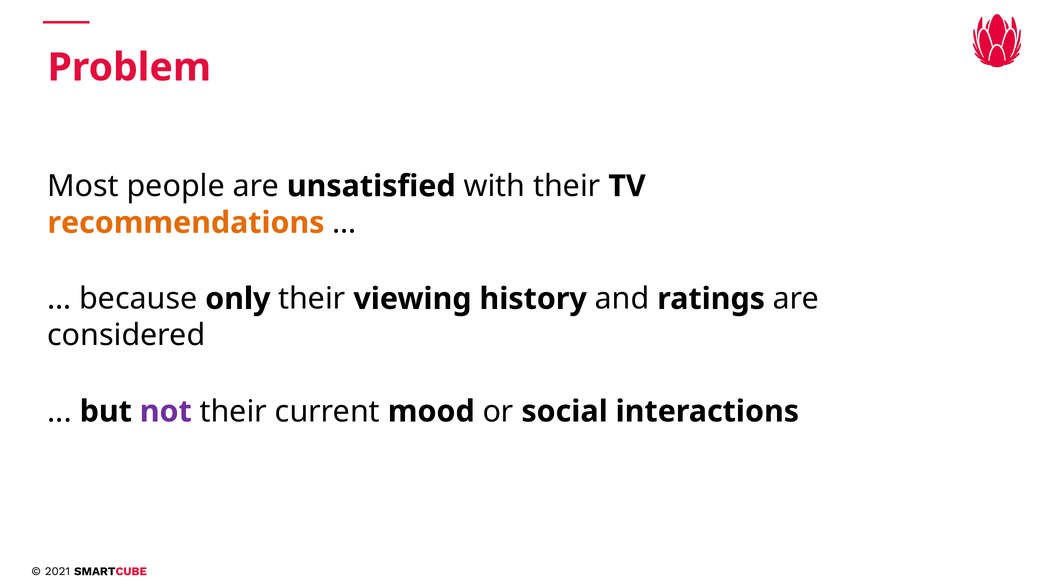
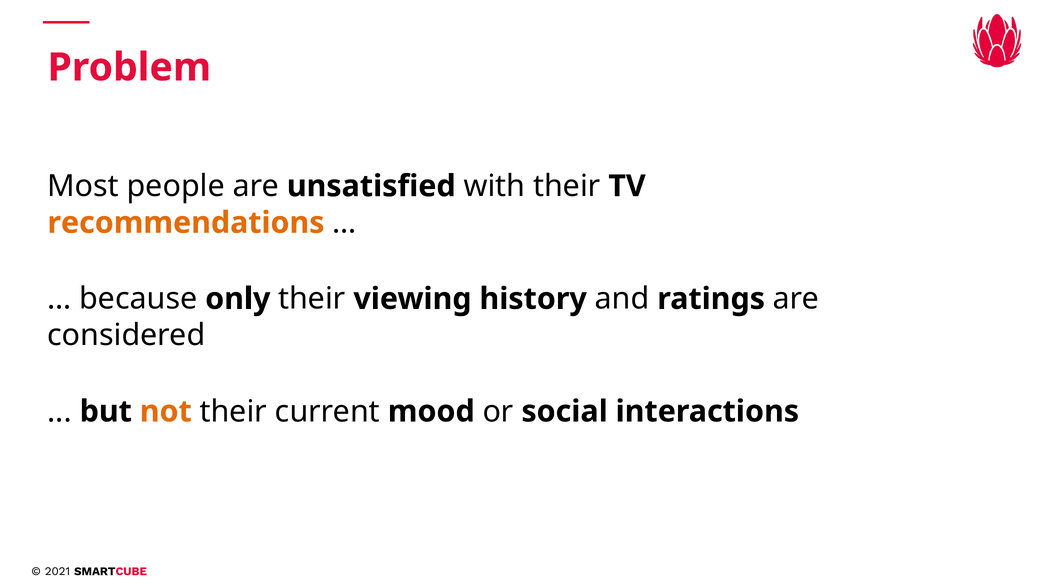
not colour: purple -> orange
